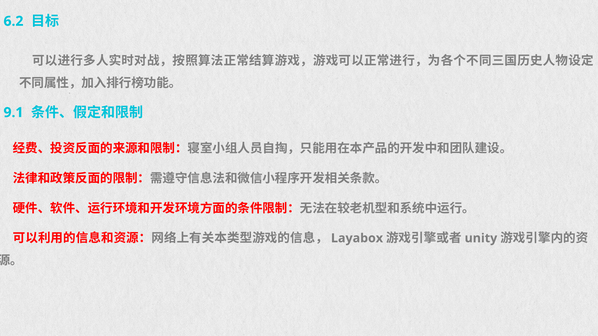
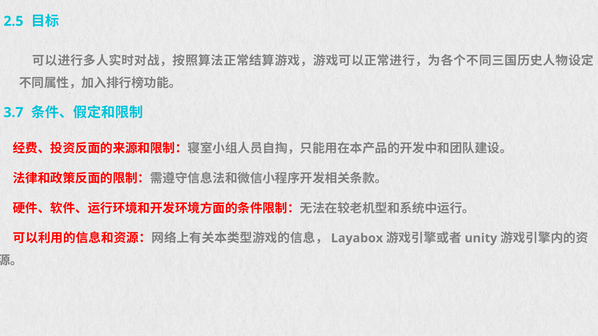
6.2: 6.2 -> 2.5
9.1: 9.1 -> 3.7
